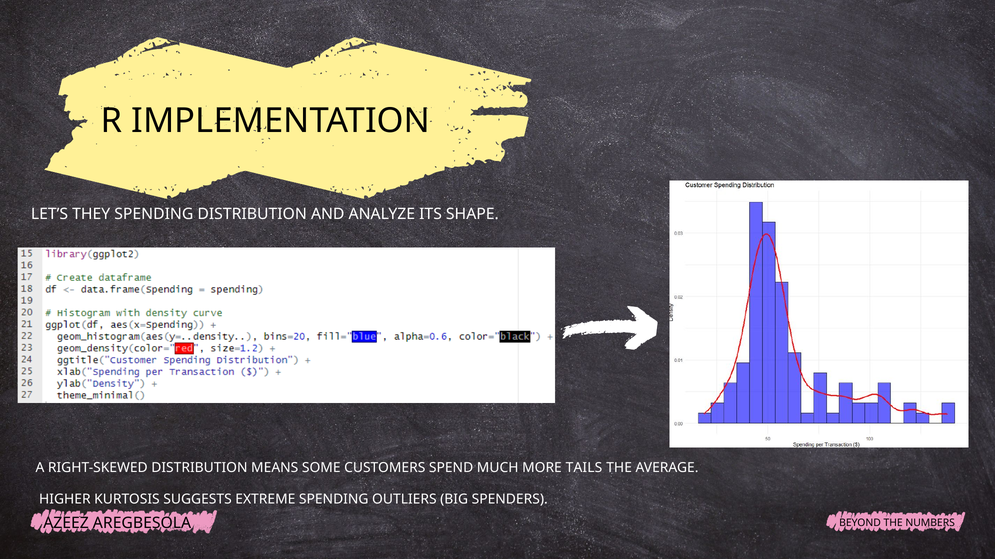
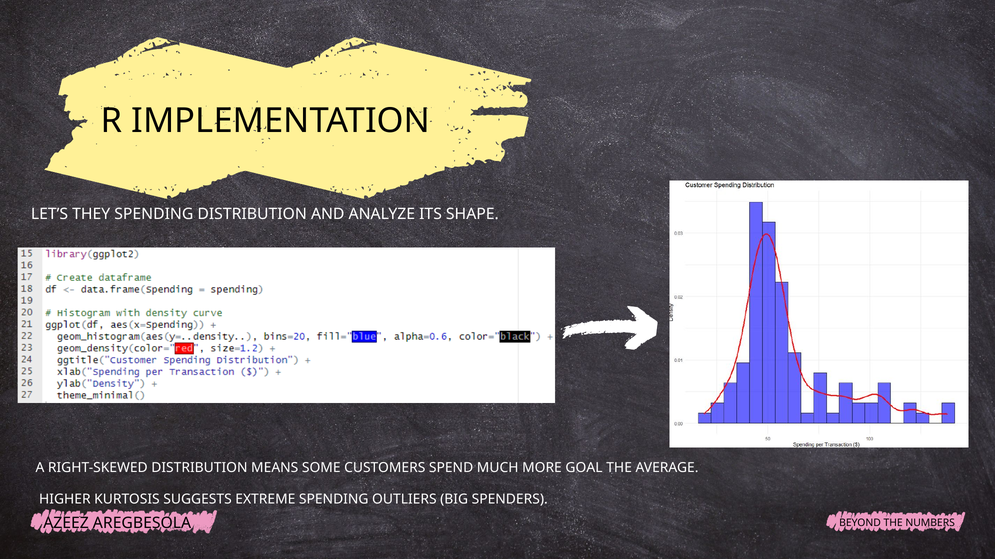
TAILS: TAILS -> GOAL
